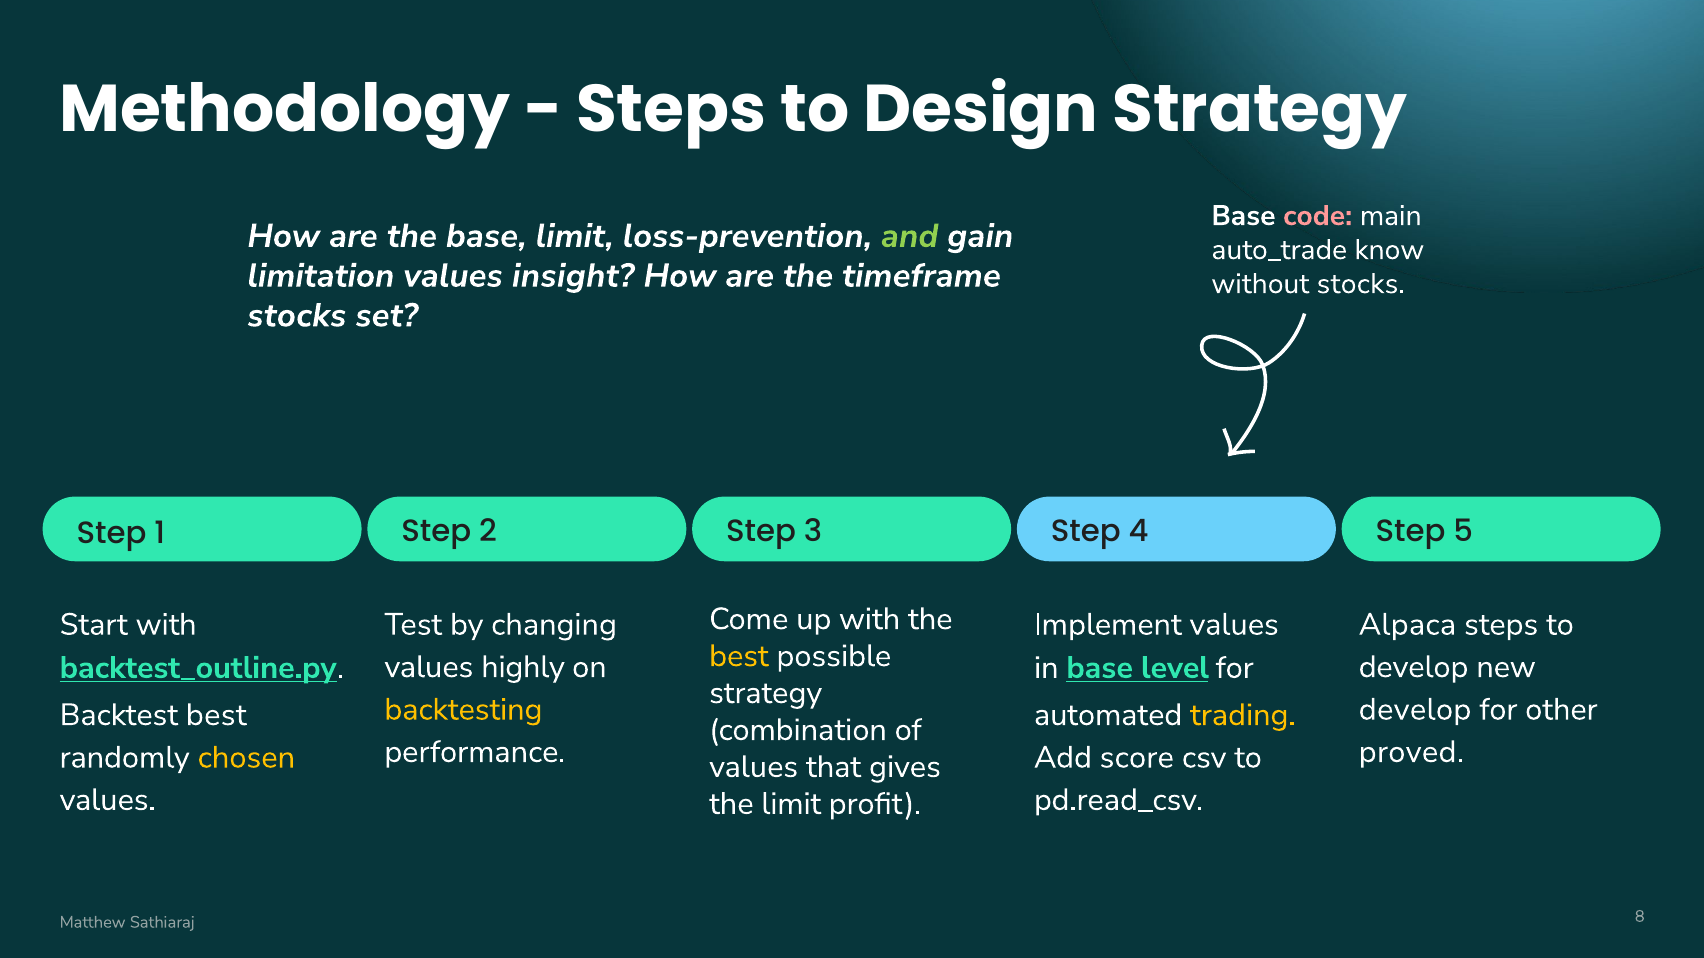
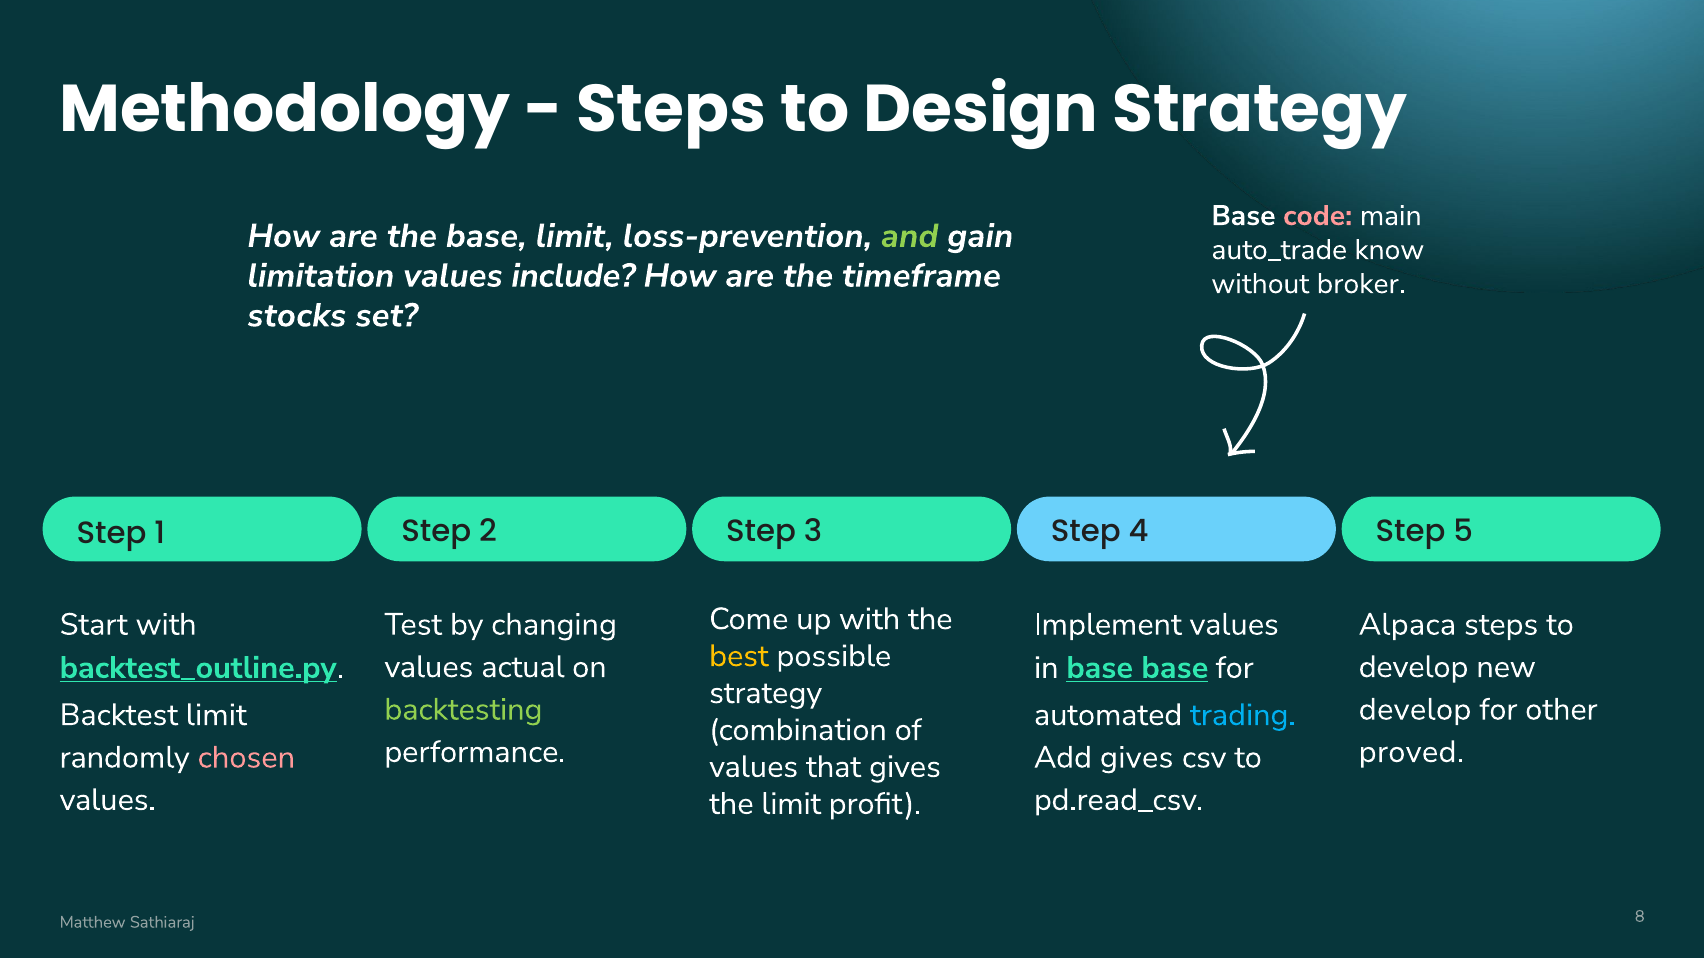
insight: insight -> include
without stocks: stocks -> broker
highly: highly -> actual
base level: level -> base
backtesting colour: yellow -> light green
Backtest best: best -> limit
trading colour: yellow -> light blue
chosen colour: yellow -> pink
Add score: score -> gives
